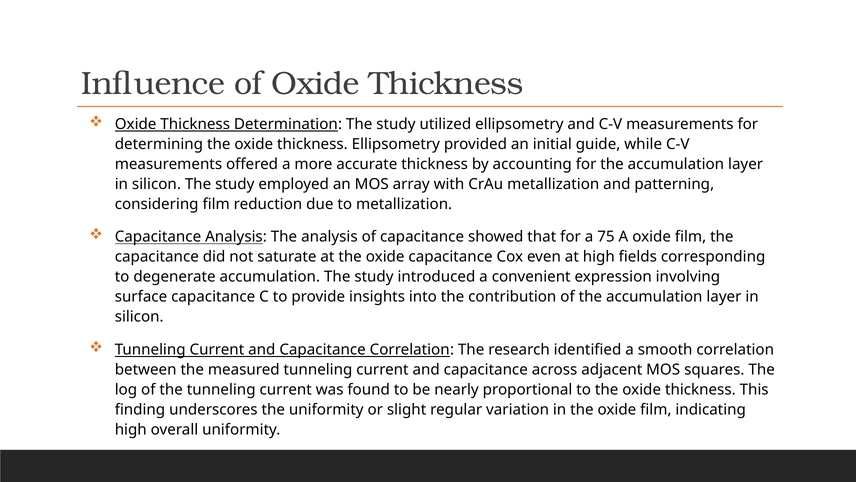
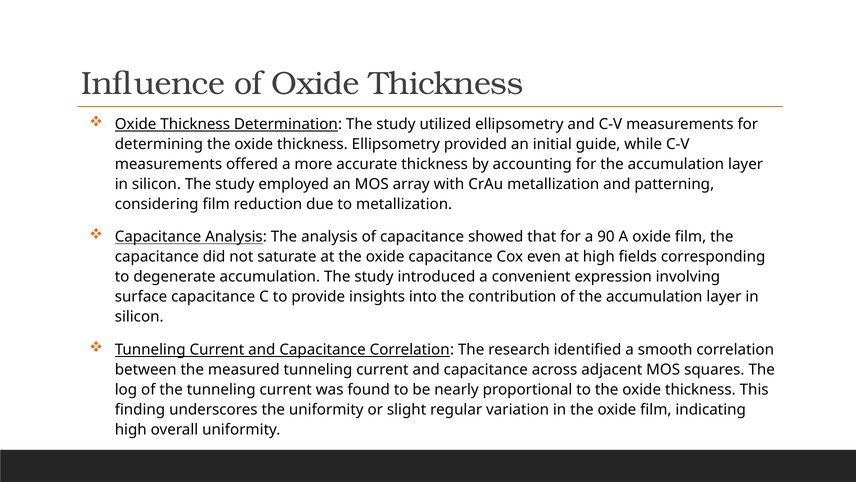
75: 75 -> 90
